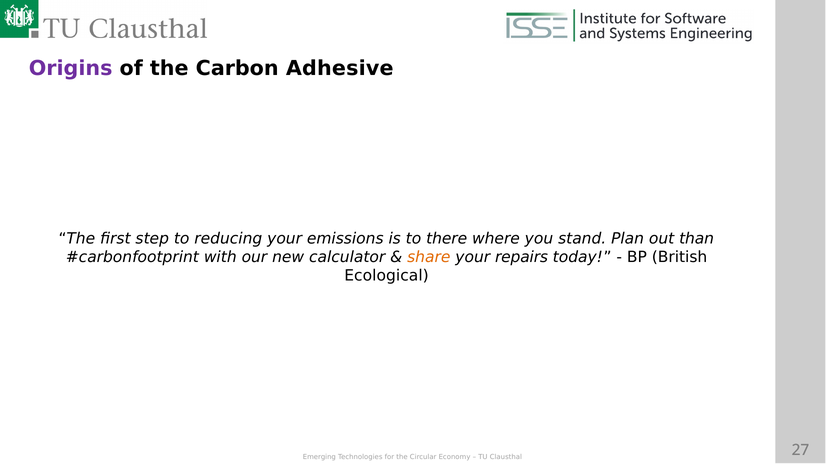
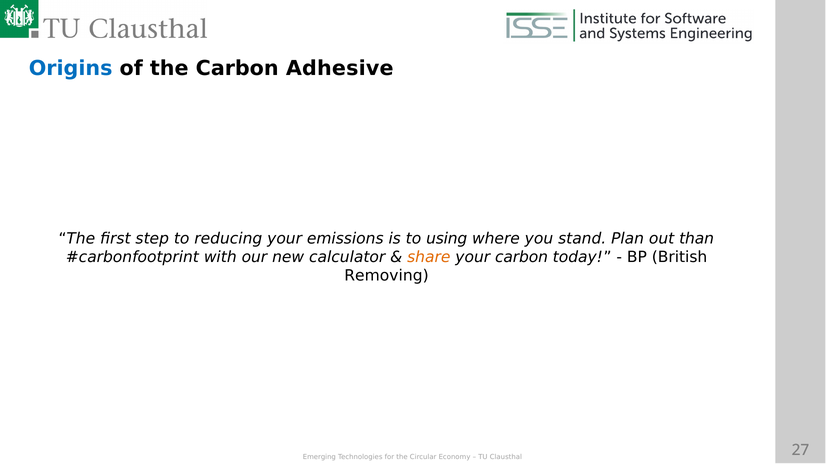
Origins colour: purple -> blue
there: there -> using
your repairs: repairs -> carbon
Ecological: Ecological -> Removing
